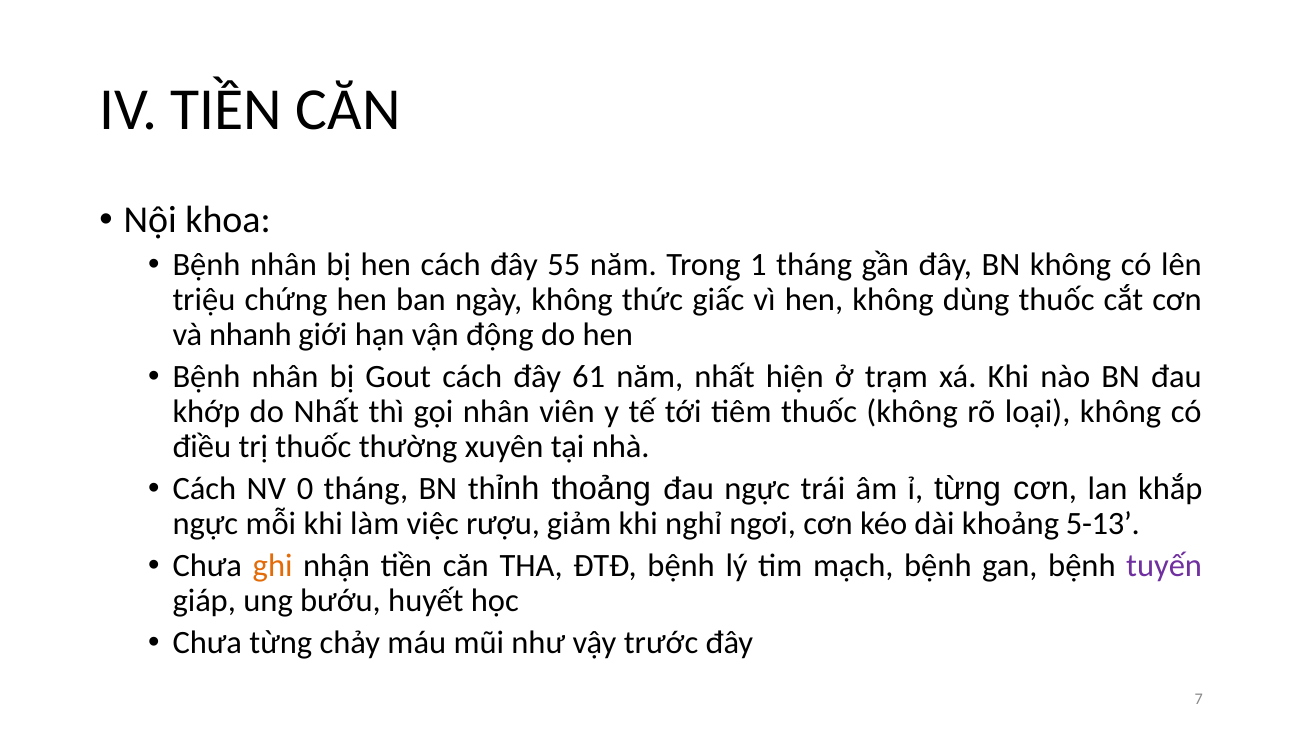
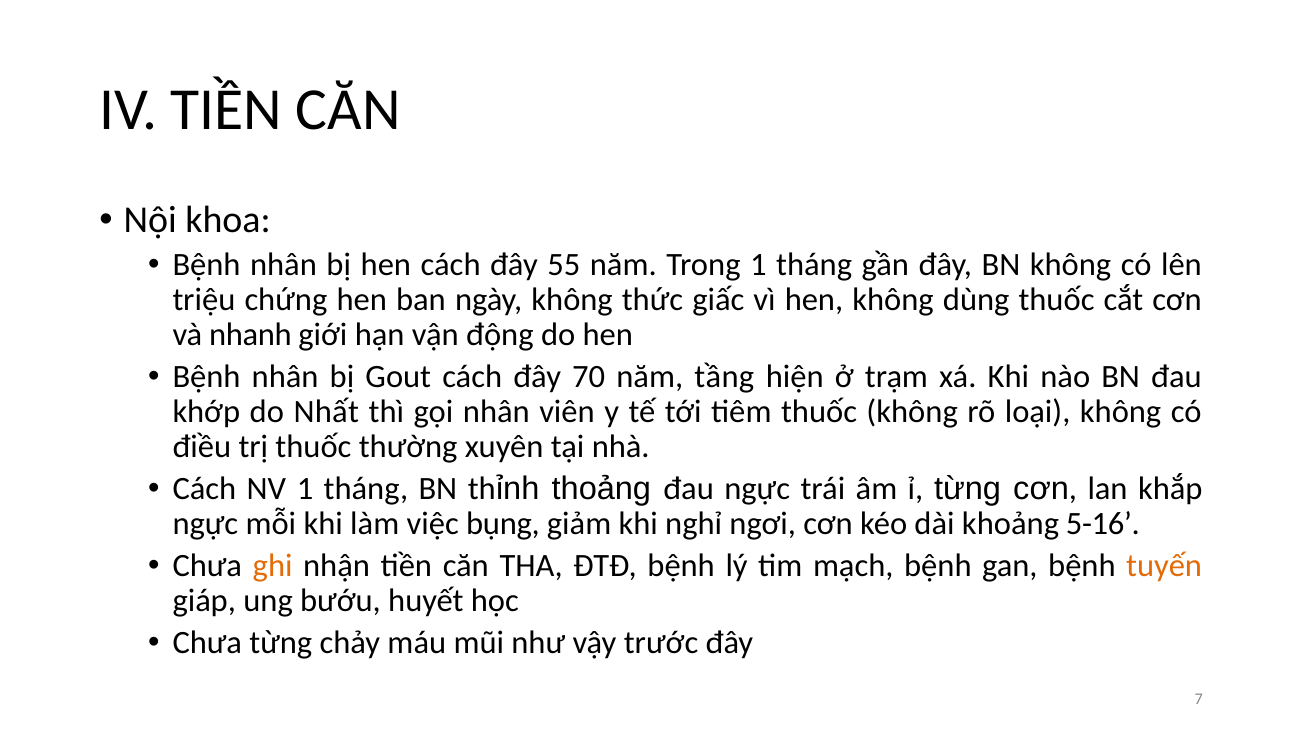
61: 61 -> 70
năm nhất: nhất -> tầng
NV 0: 0 -> 1
rượu: rượu -> bụng
5-13: 5-13 -> 5-16
tuyến colour: purple -> orange
